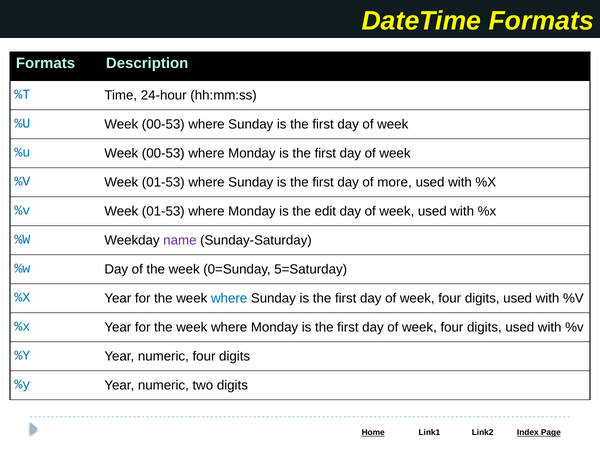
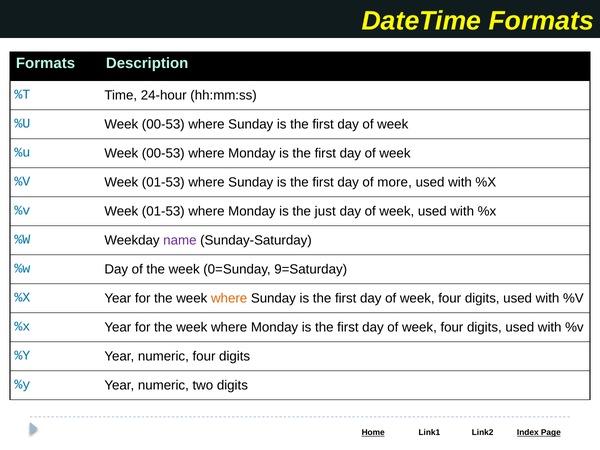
edit: edit -> just
5=Saturday: 5=Saturday -> 9=Saturday
where at (229, 298) colour: blue -> orange
